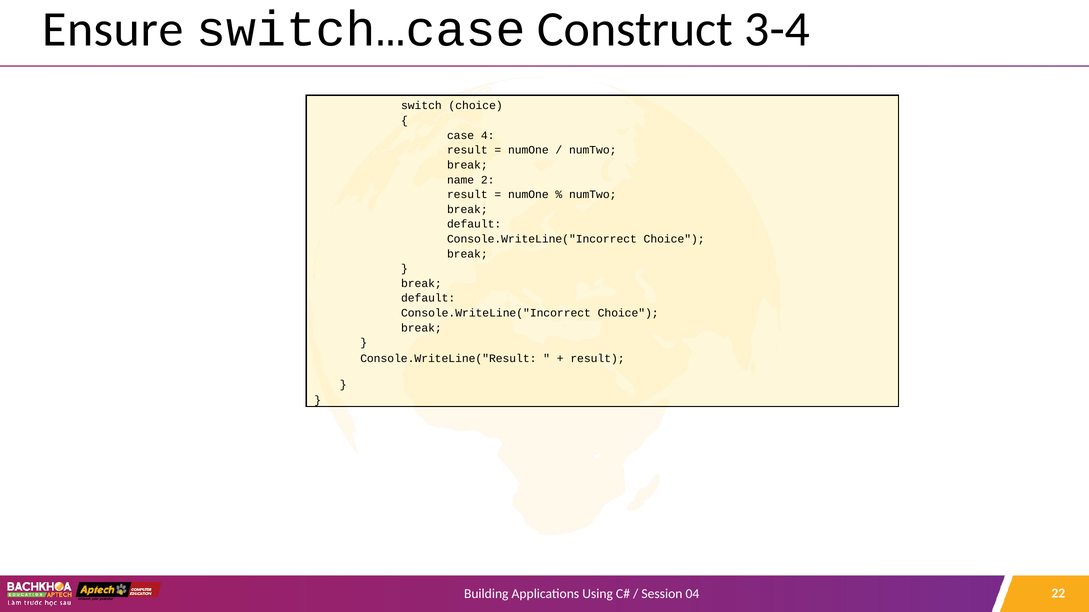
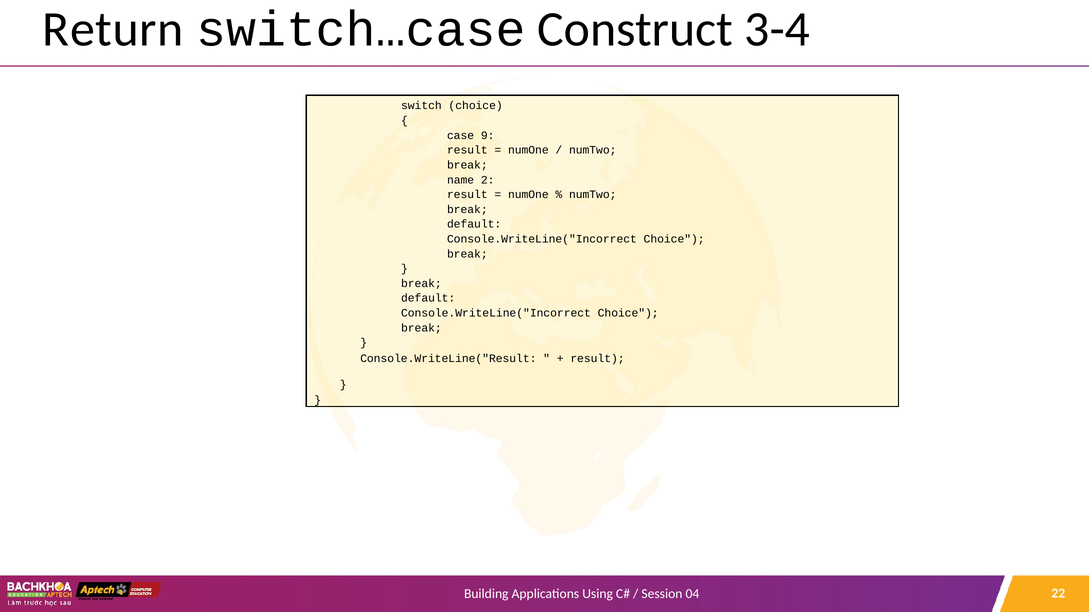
Ensure: Ensure -> Return
4: 4 -> 9
